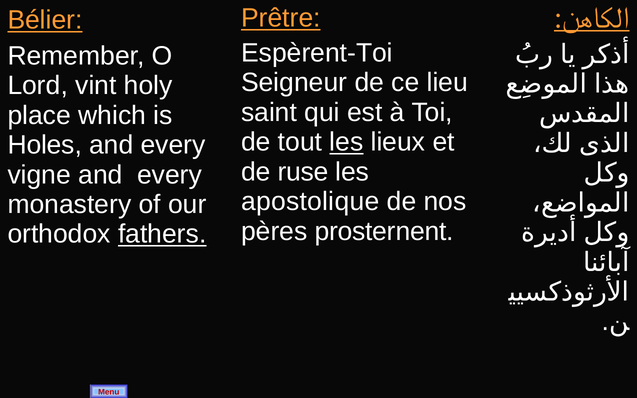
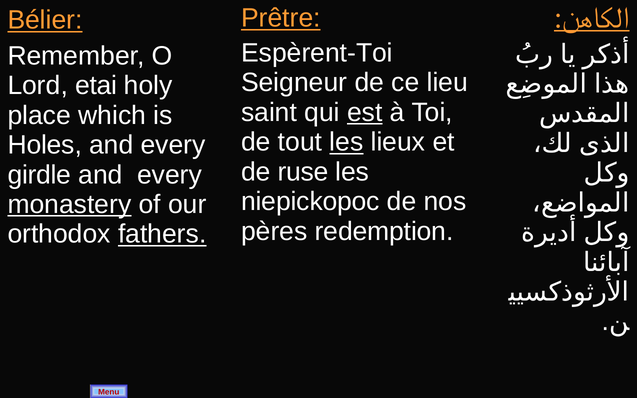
vint: vint -> etai
est underline: none -> present
vigne: vigne -> girdle
apostolique: apostolique -> niepickopoc
monastery underline: none -> present
prosternent: prosternent -> redemption
